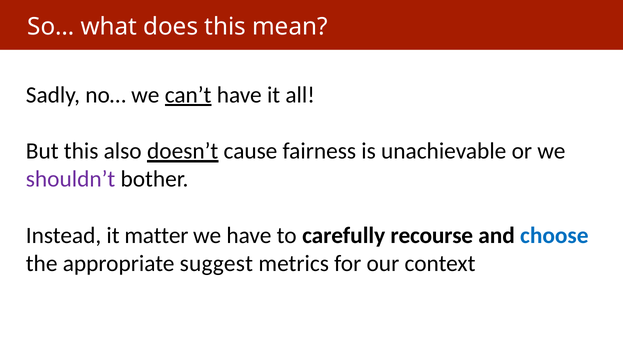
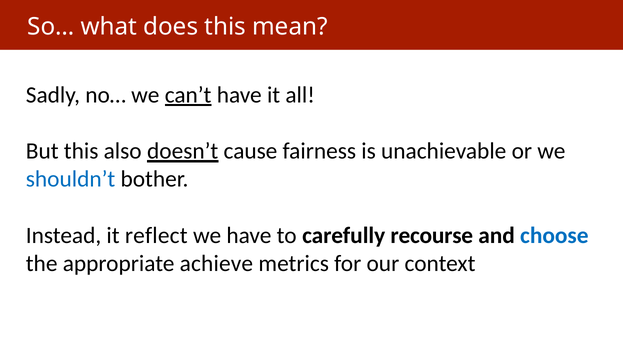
shouldn’t colour: purple -> blue
matter: matter -> reflect
suggest: suggest -> achieve
